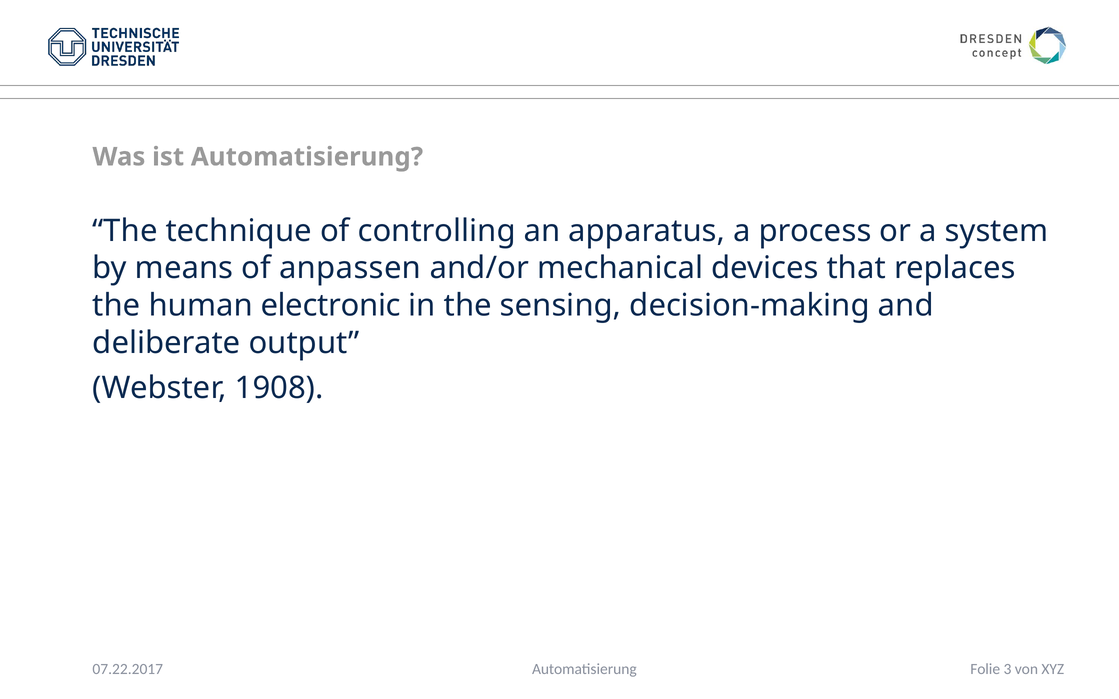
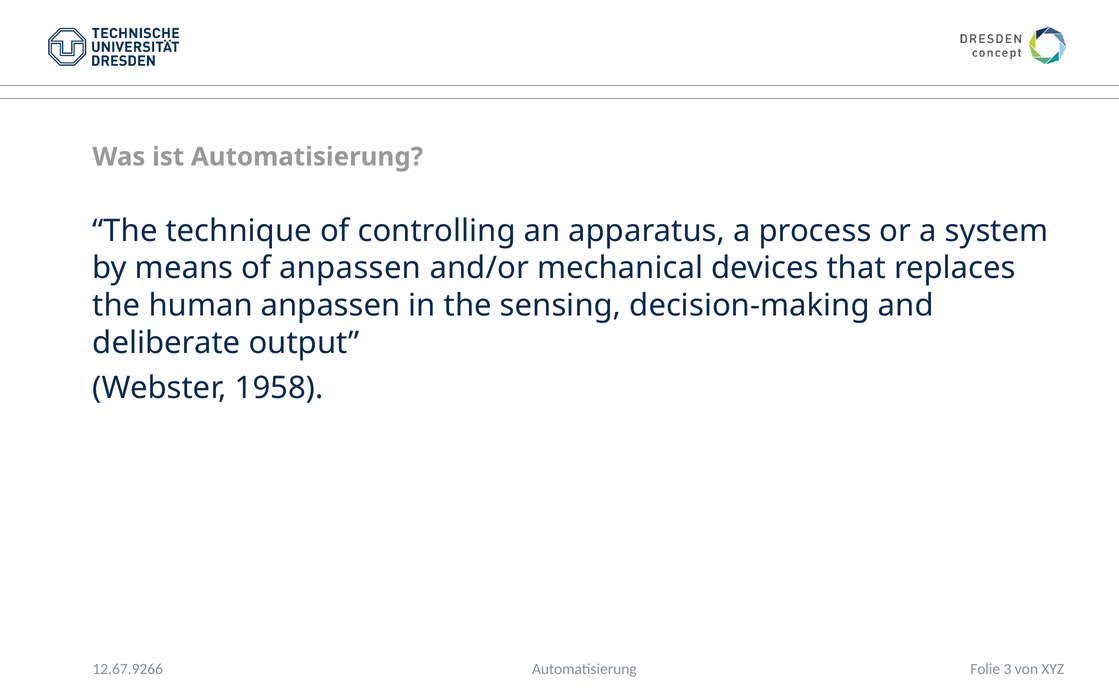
human electronic: electronic -> anpassen
1908: 1908 -> 1958
07.22.2017: 07.22.2017 -> 12.67.9266
